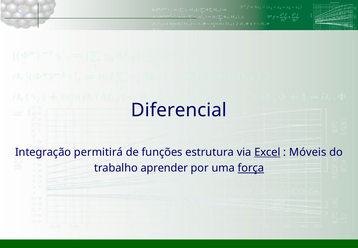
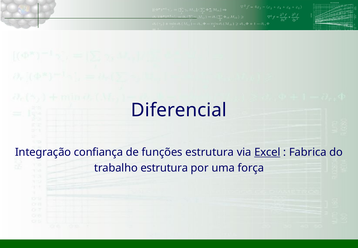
permitirá: permitirá -> confiança
Móveis: Móveis -> Fabrica
trabalho aprender: aprender -> estrutura
força underline: present -> none
